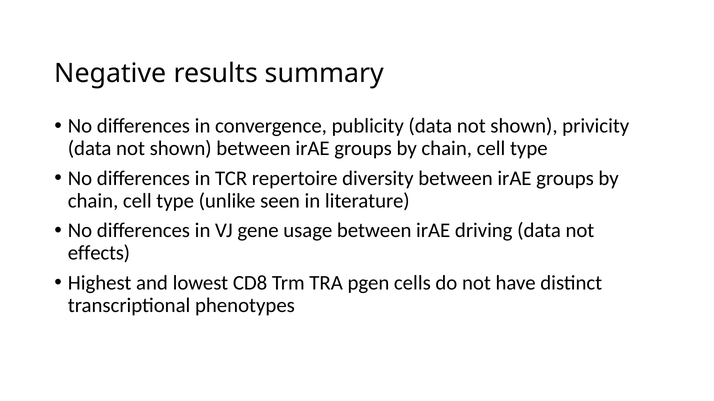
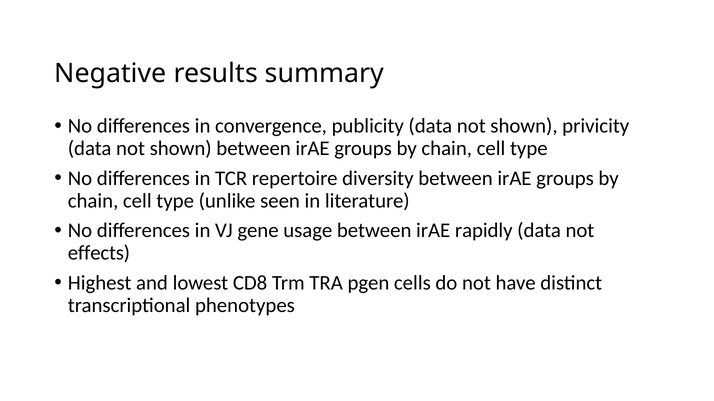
driving: driving -> rapidly
